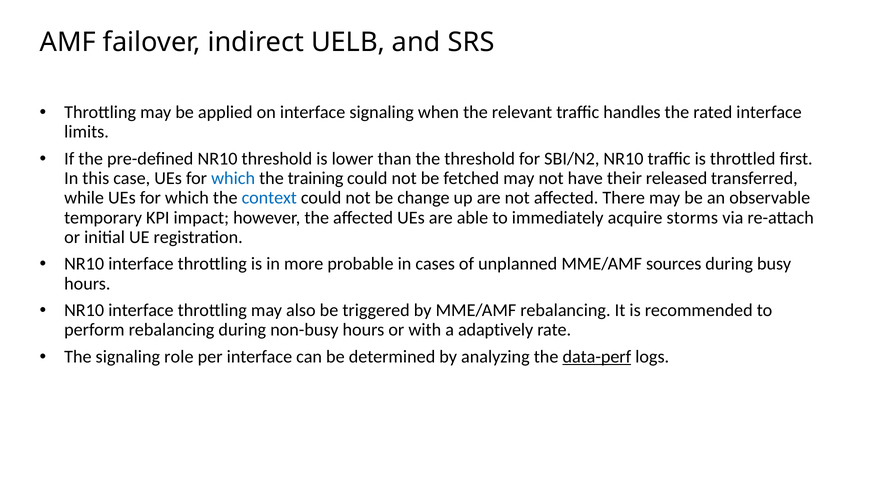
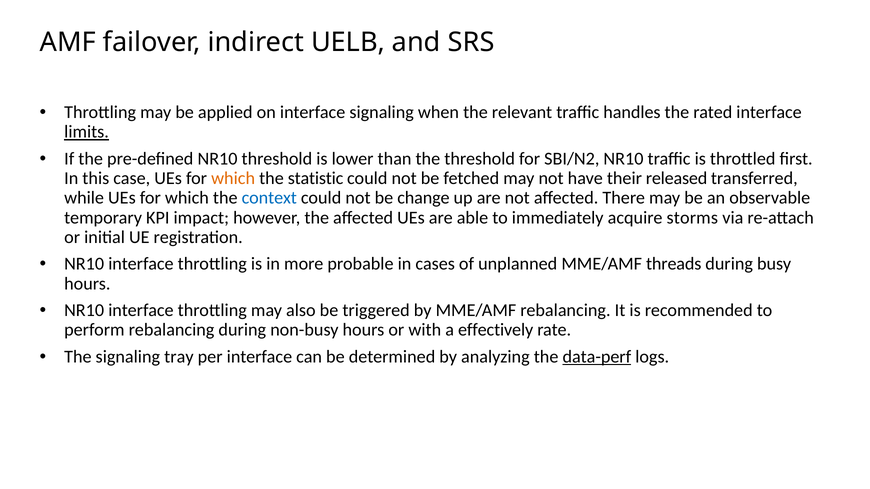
limits underline: none -> present
which at (233, 179) colour: blue -> orange
training: training -> statistic
sources: sources -> threads
adaptively: adaptively -> effectively
role: role -> tray
